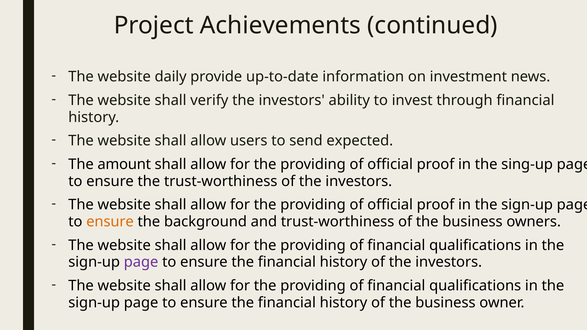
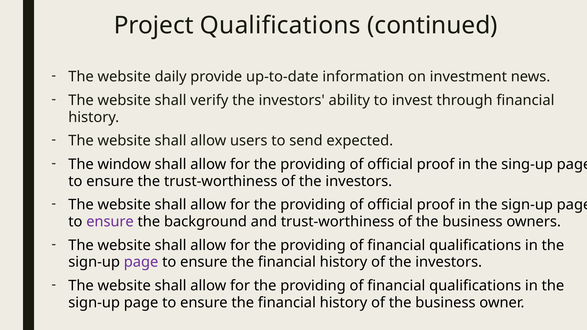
Project Achievements: Achievements -> Qualifications
amount: amount -> window
ensure at (110, 222) colour: orange -> purple
